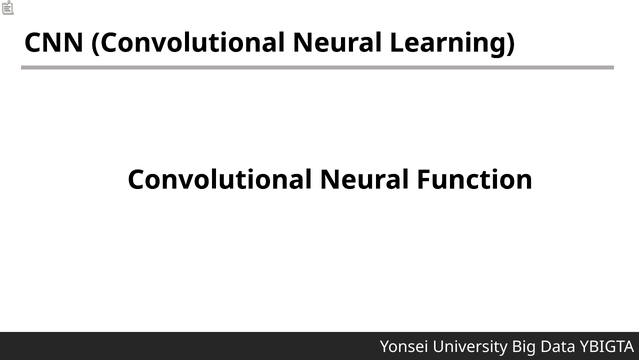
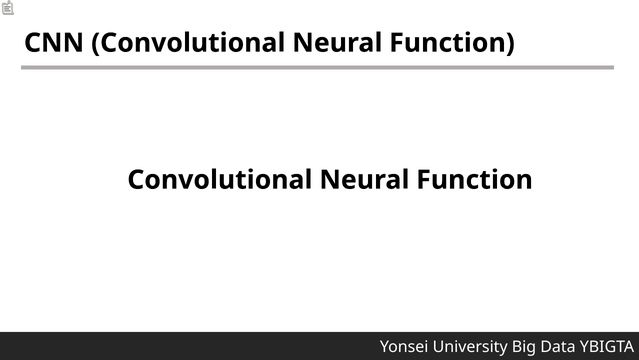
CNN Convolutional Neural Learning: Learning -> Function
